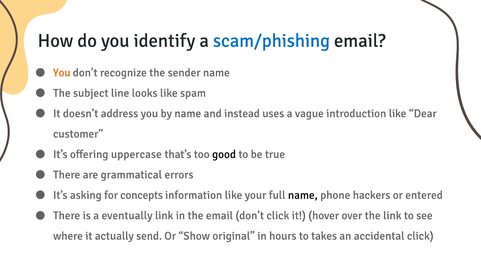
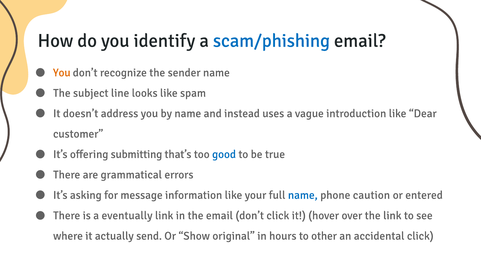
uppercase: uppercase -> submitting
good colour: black -> blue
concepts: concepts -> message
name at (303, 195) colour: black -> blue
hackers: hackers -> caution
takes: takes -> other
